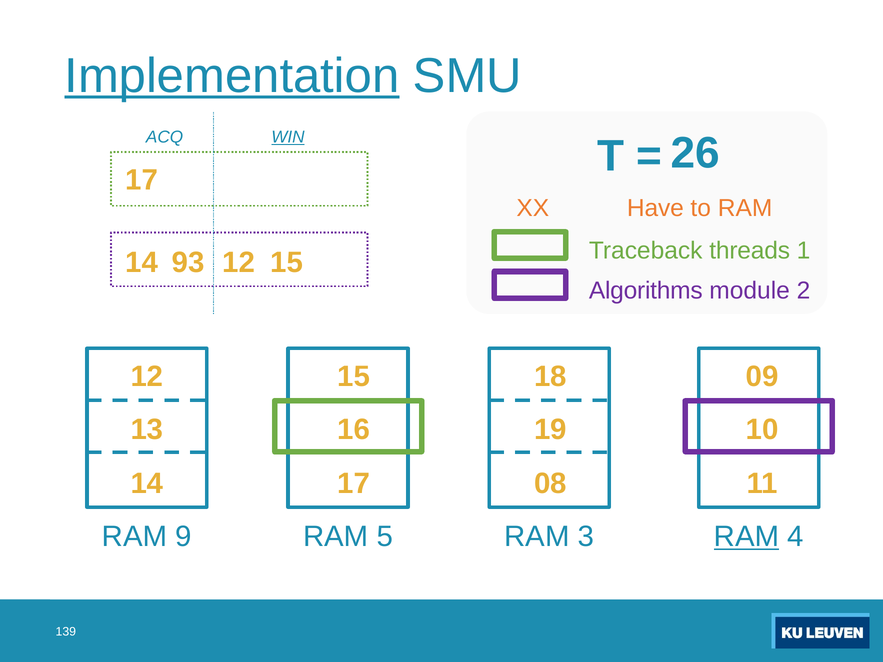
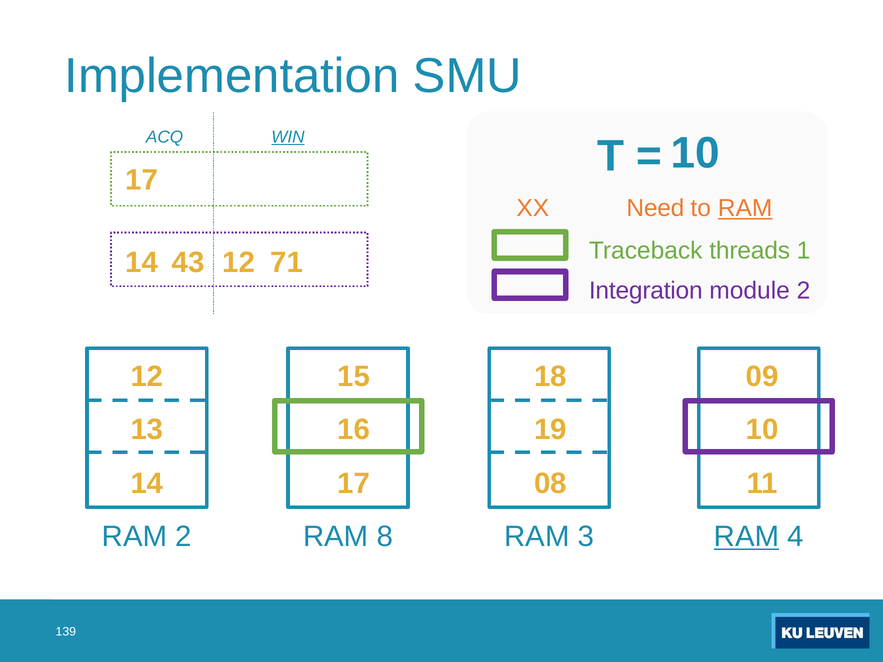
Implementation underline: present -> none
26 at (696, 153): 26 -> 10
Have: Have -> Need
RAM at (745, 208) underline: none -> present
93: 93 -> 43
12 15: 15 -> 71
Algorithms: Algorithms -> Integration
RAM 9: 9 -> 2
5: 5 -> 8
